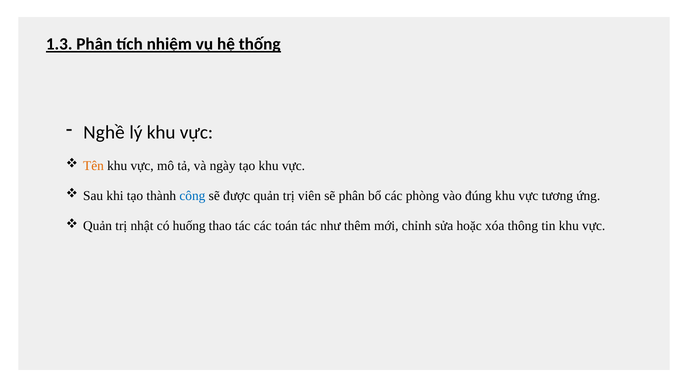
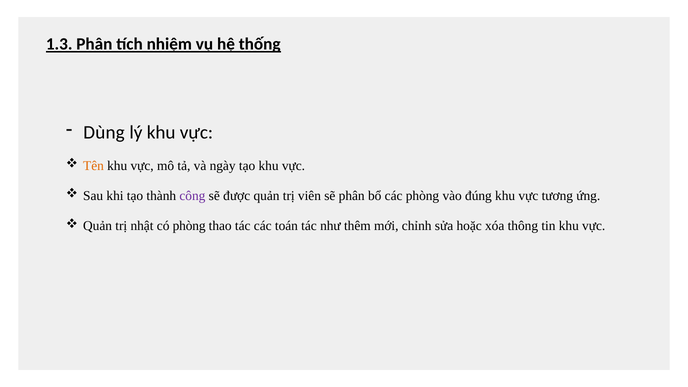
Nghề: Nghề -> Dùng
công colour: blue -> purple
có huống: huống -> phòng
